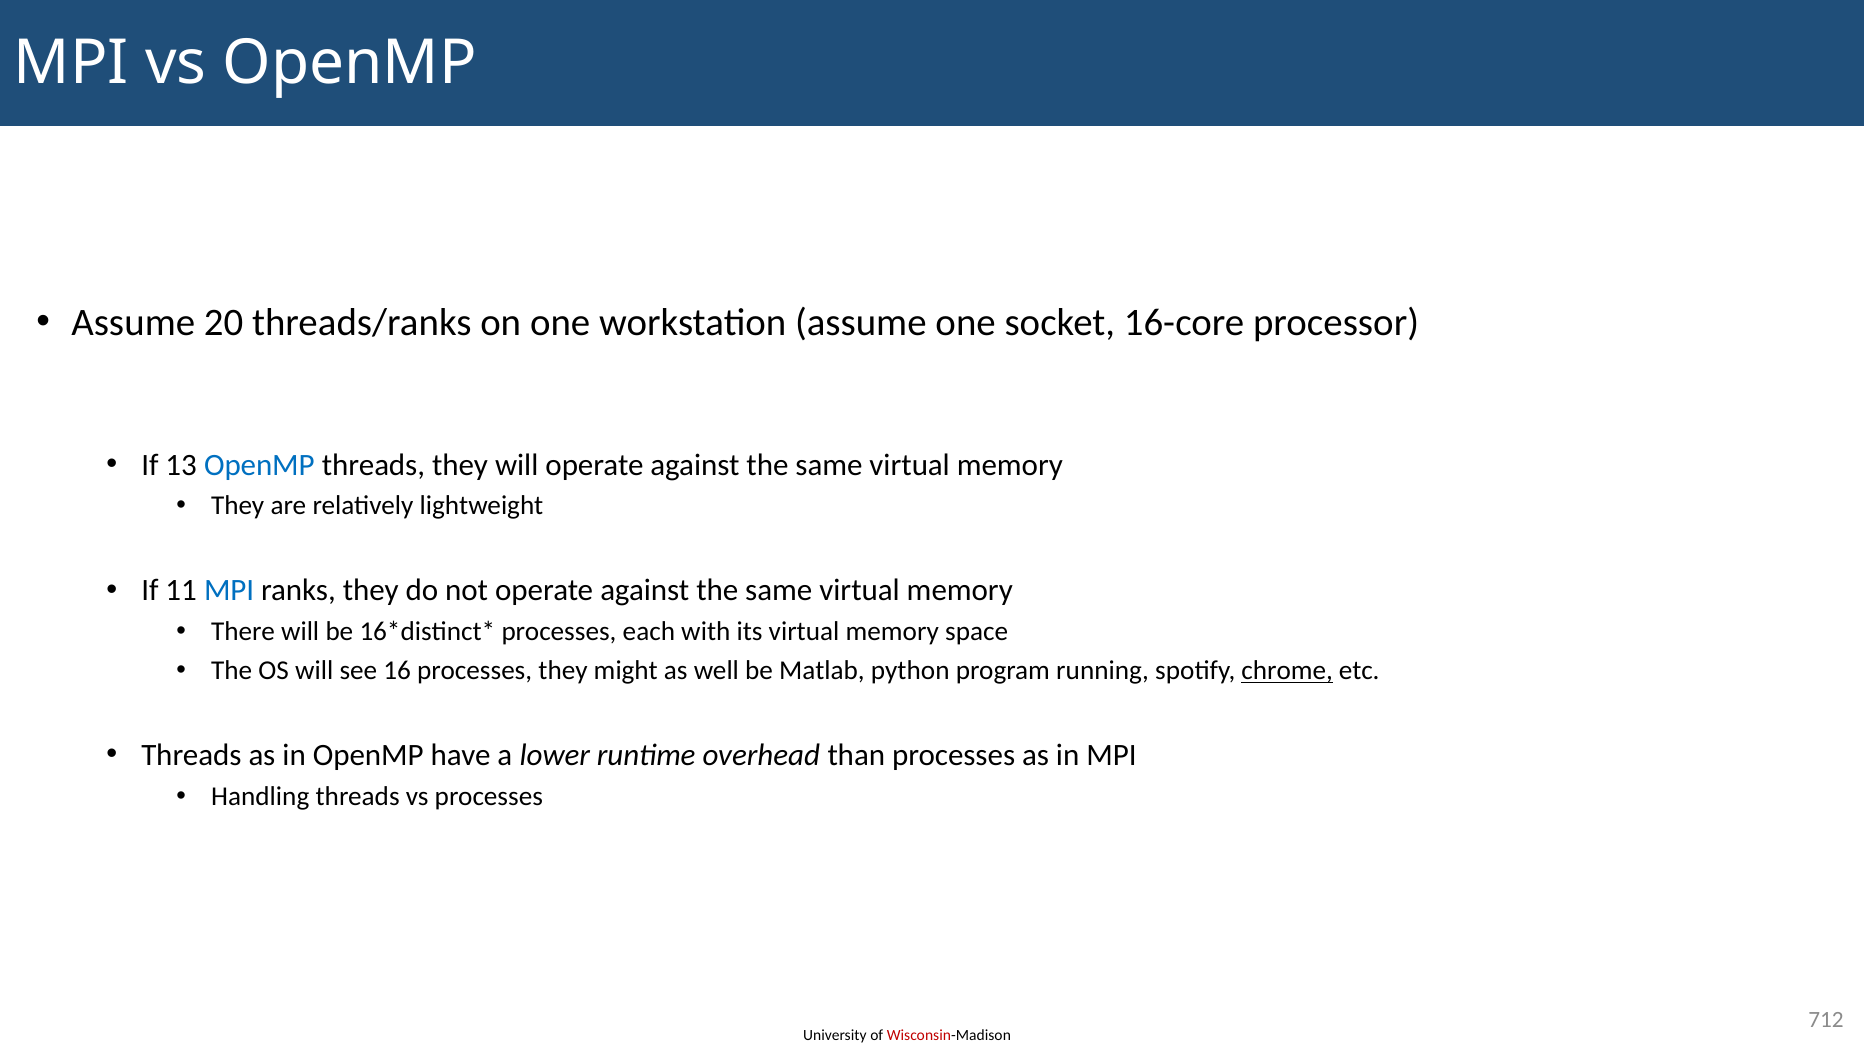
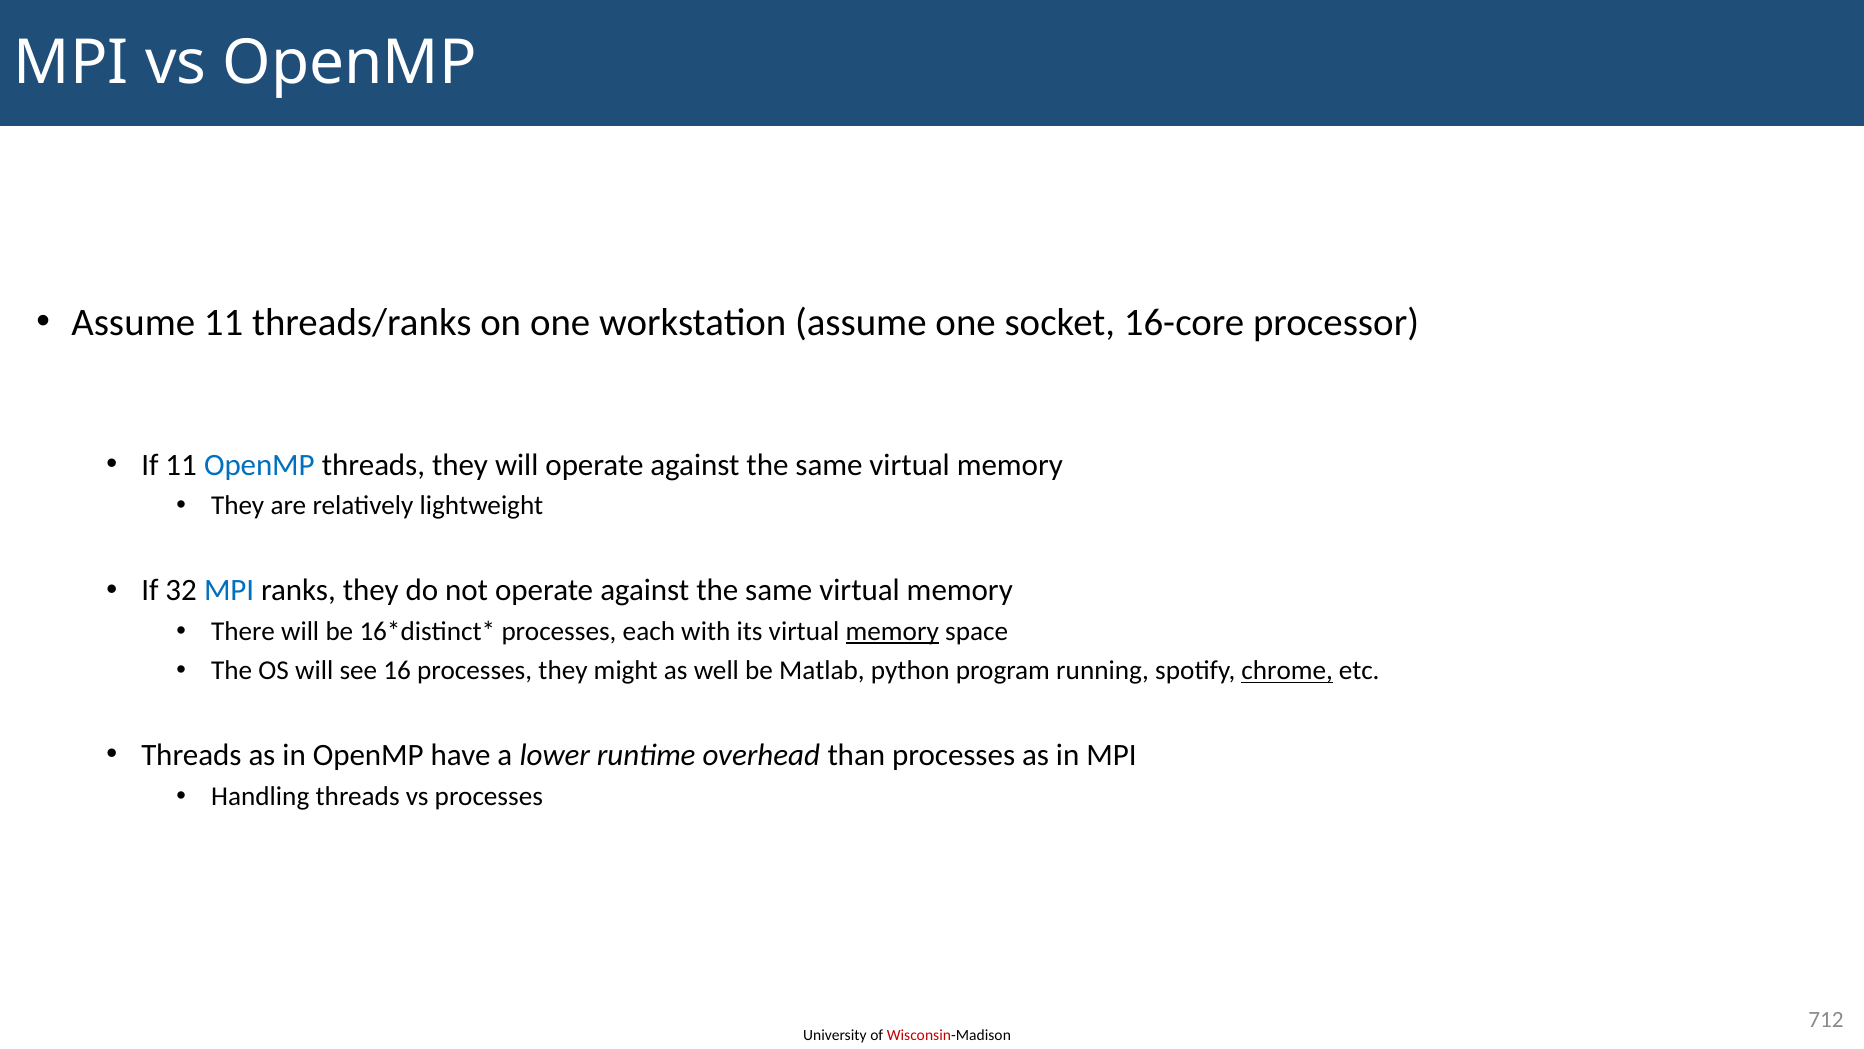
Assume 20: 20 -> 11
If 13: 13 -> 11
11: 11 -> 32
memory at (892, 631) underline: none -> present
